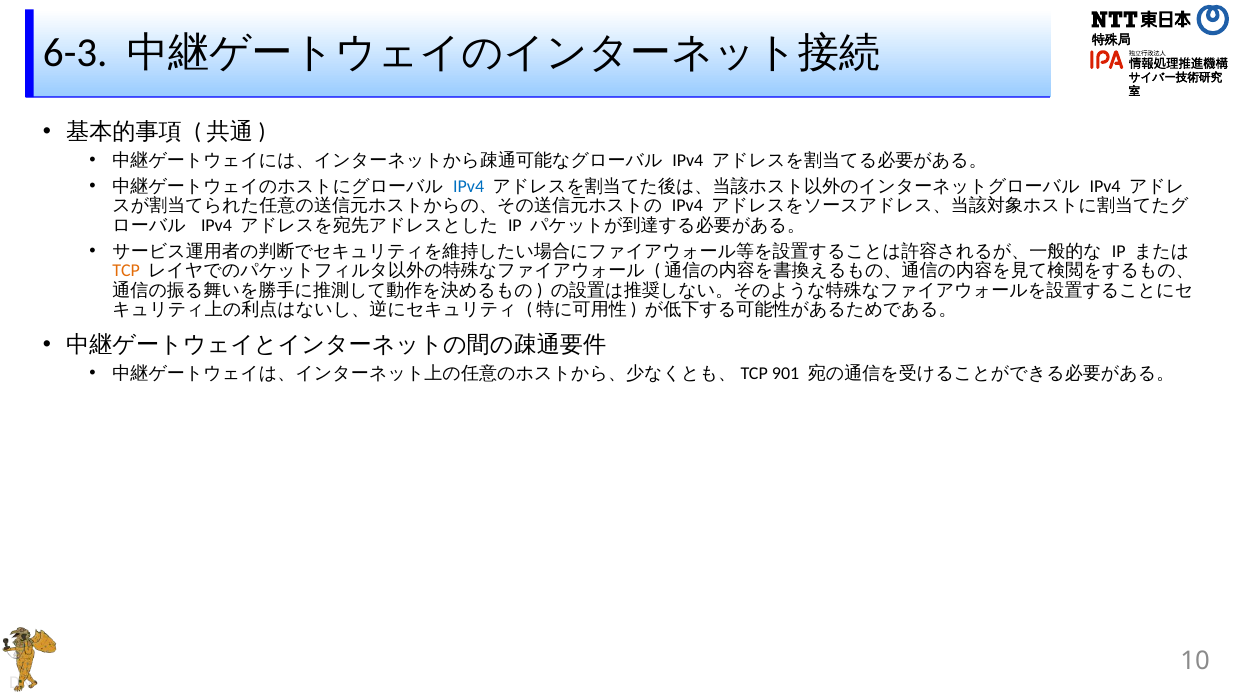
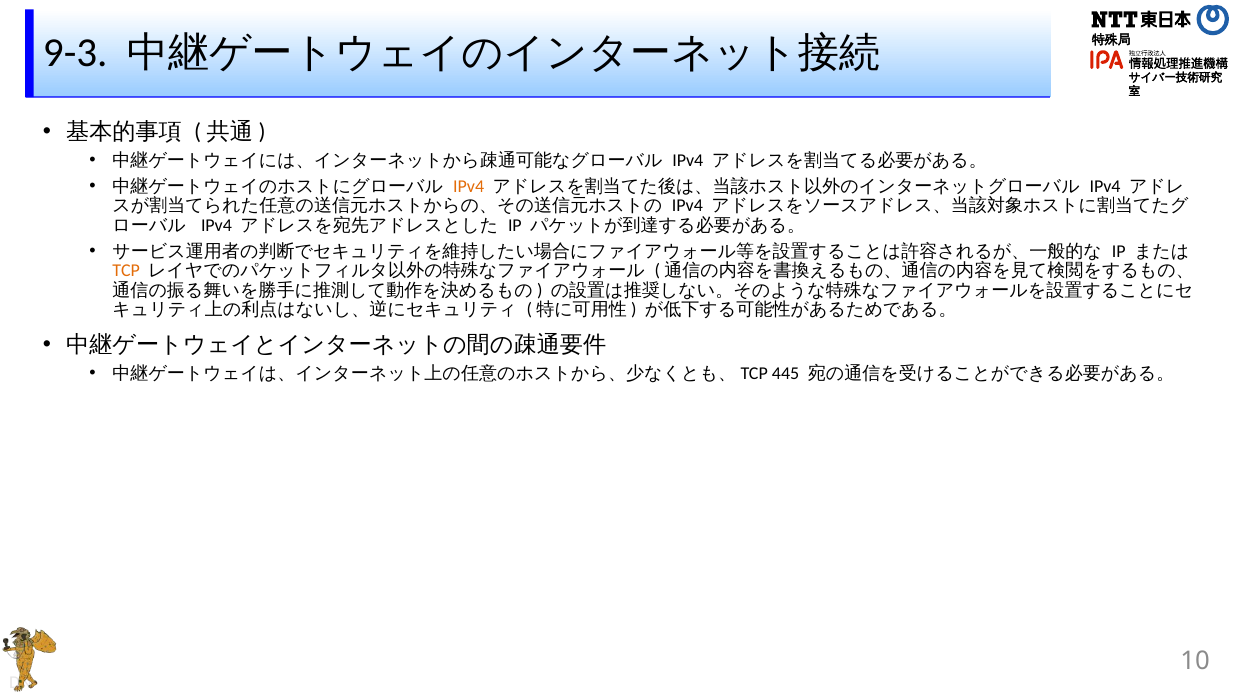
6-3: 6-3 -> 9-3
IPv4 at (469, 187) colour: blue -> orange
901: 901 -> 445
